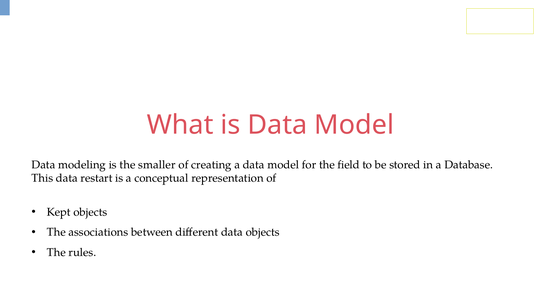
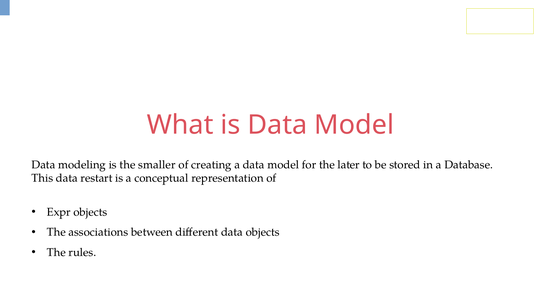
field: field -> later
Kept: Kept -> Expr
